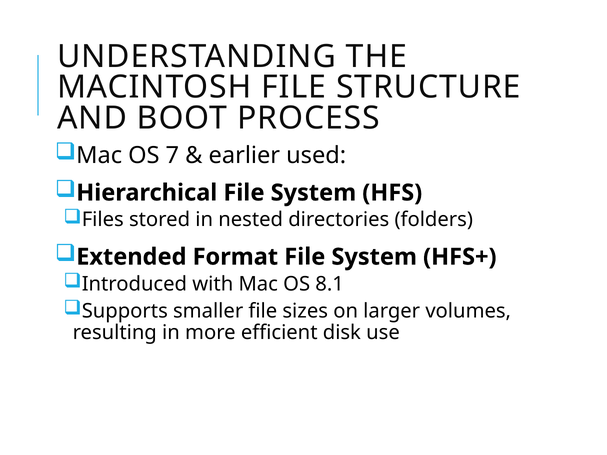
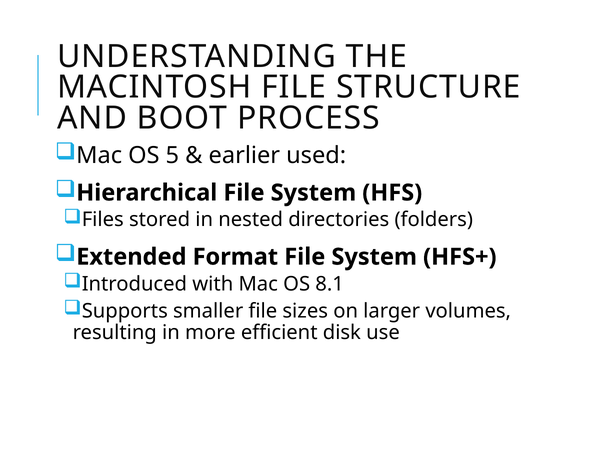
7: 7 -> 5
